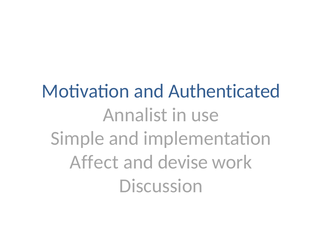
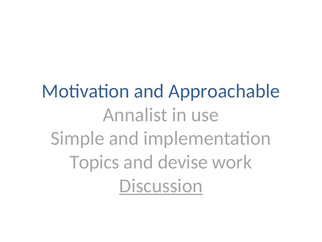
Authenticated: Authenticated -> Approachable
Affect: Affect -> Topics
Discussion underline: none -> present
